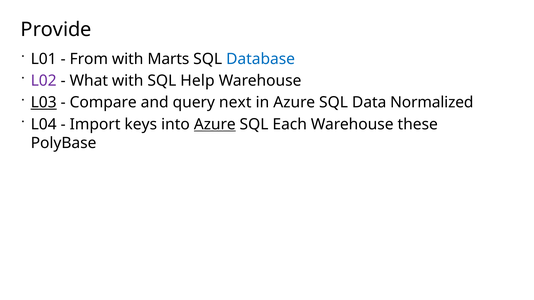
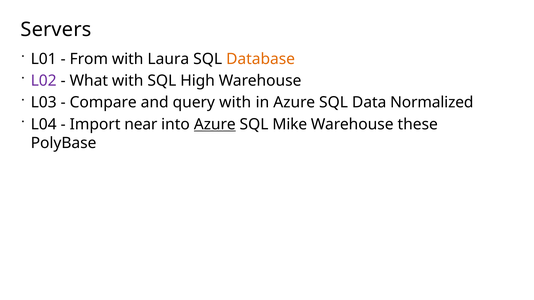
Provide: Provide -> Servers
Marts: Marts -> Laura
Database colour: blue -> orange
Help: Help -> High
L03 underline: present -> none
query next: next -> with
keys: keys -> near
Each: Each -> Mike
